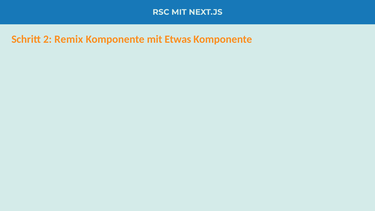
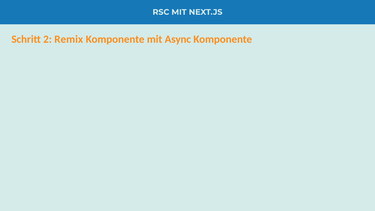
Etwas: Etwas -> Async
